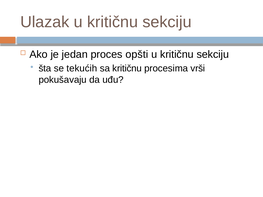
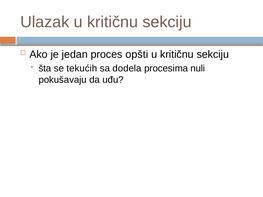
sa kritičnu: kritičnu -> dodela
vrši: vrši -> nuli
